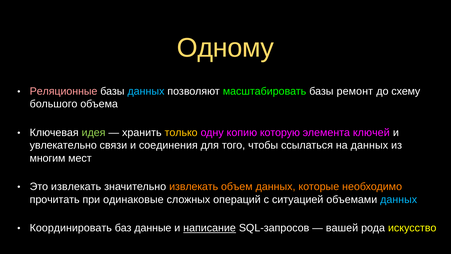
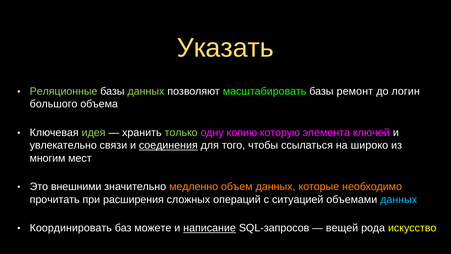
Одному: Одному -> Указать
Реляционные colour: pink -> light green
данных at (146, 91) colour: light blue -> light green
схему: схему -> логин
только colour: yellow -> light green
соединения underline: none -> present
на данных: данных -> широко
Это извлекать: извлекать -> внешними
значительно извлекать: извлекать -> медленно
одинаковые: одинаковые -> расширения
данные: данные -> можете
вашей: вашей -> вещей
